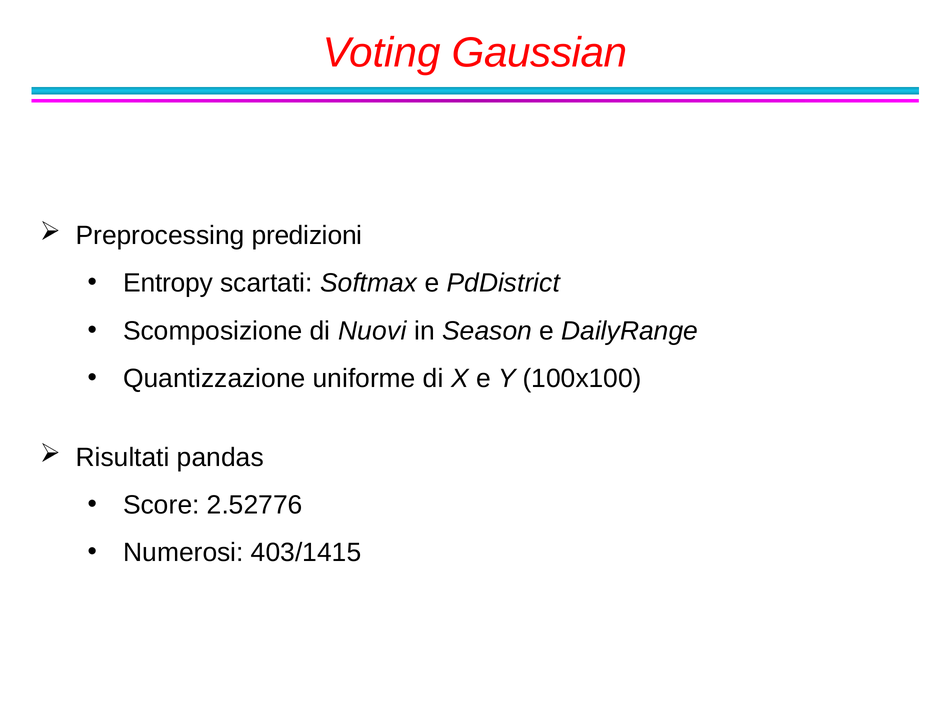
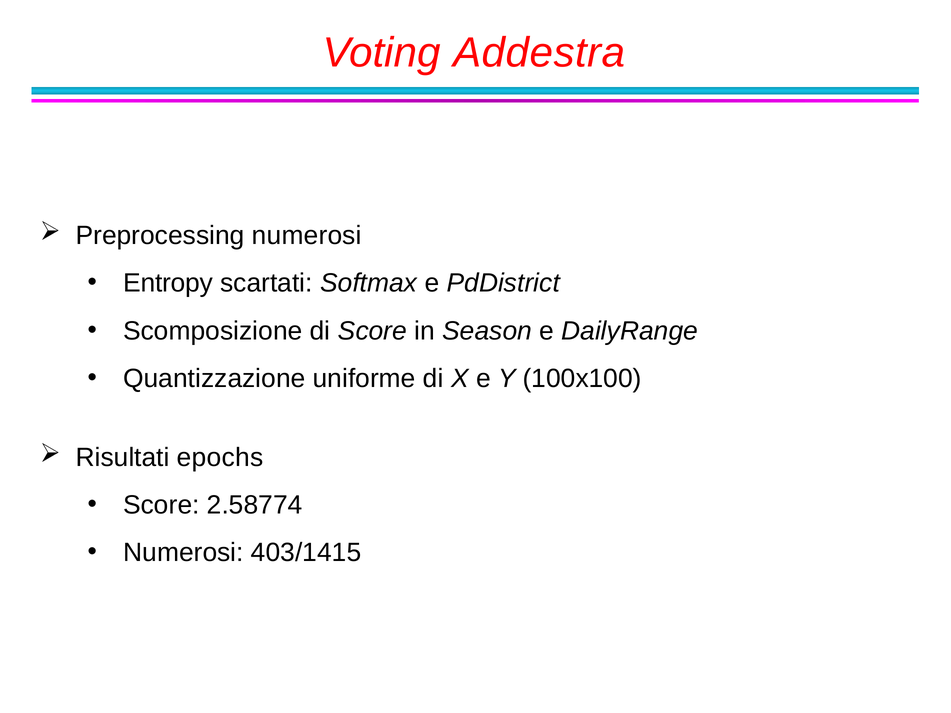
Gaussian: Gaussian -> Addestra
Preprocessing predizioni: predizioni -> numerosi
di Nuovi: Nuovi -> Score
pandas: pandas -> epochs
2.52776: 2.52776 -> 2.58774
